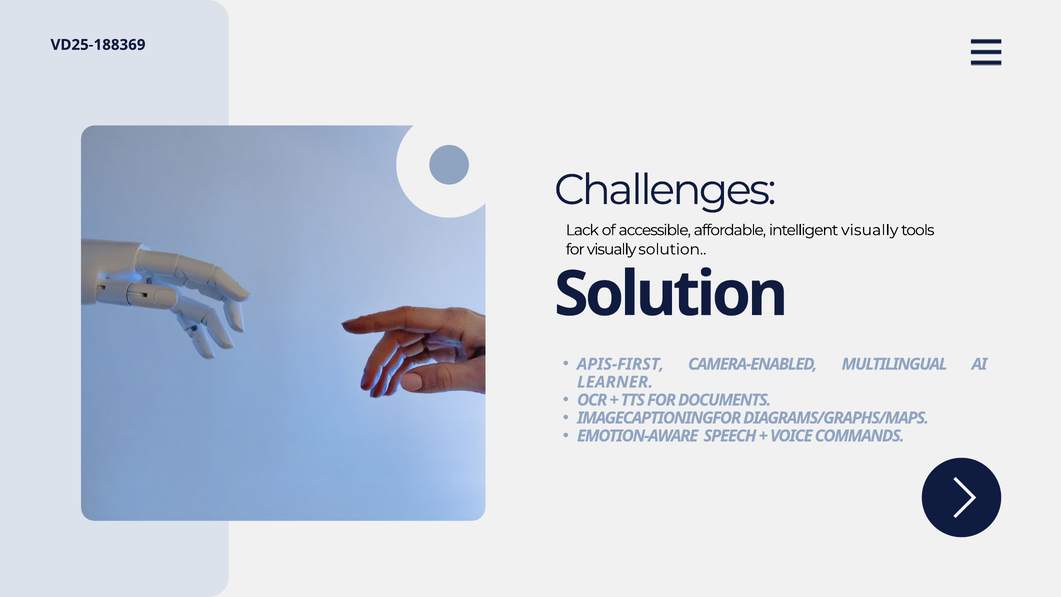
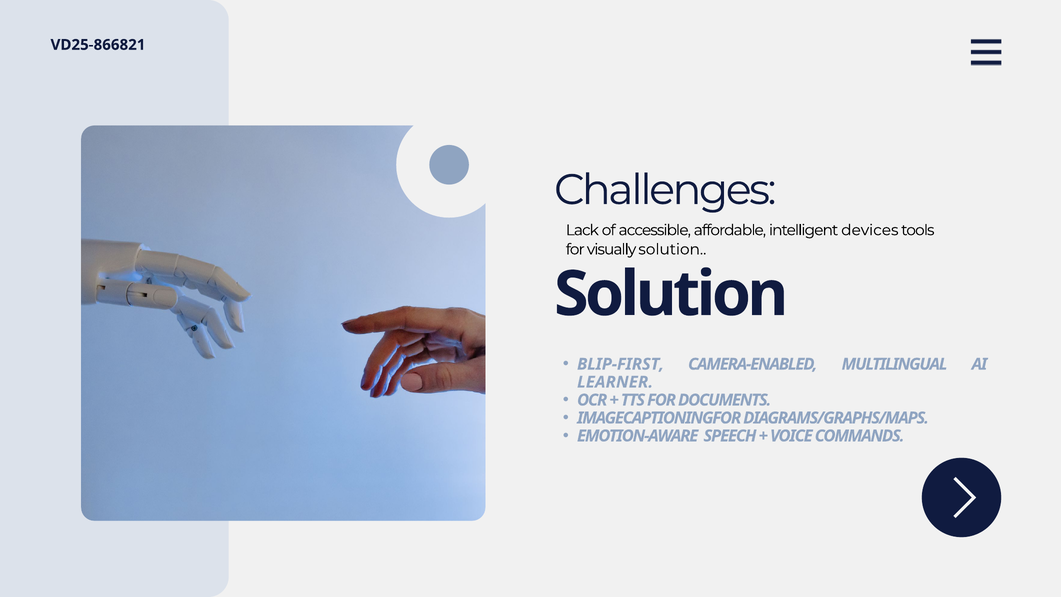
VD25-188369: VD25-188369 -> VD25-866821
intelligent visually: visually -> devices
APIS-FIRST: APIS-FIRST -> BLIP-FIRST
